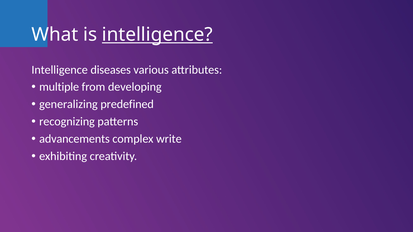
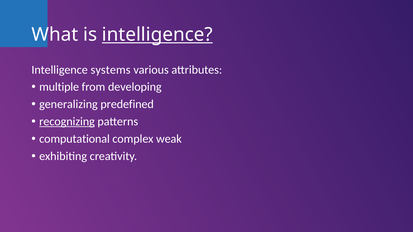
diseases: diseases -> systems
recognizing underline: none -> present
advancements: advancements -> computational
write: write -> weak
